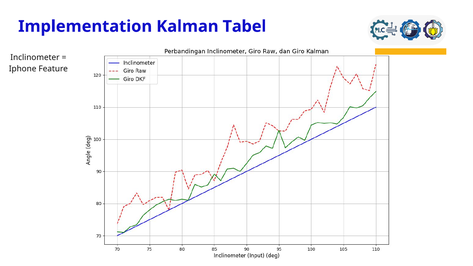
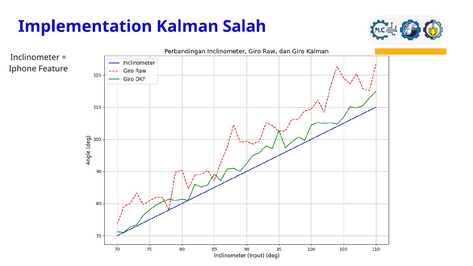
Tabel: Tabel -> Salah
